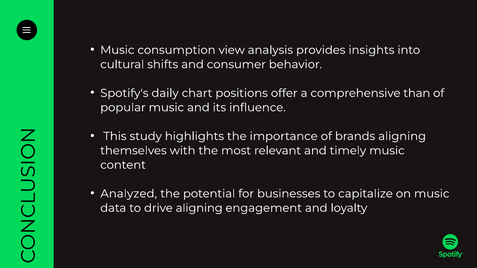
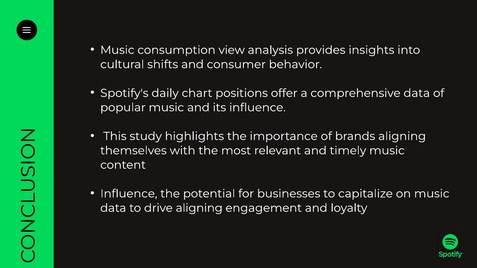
comprehensive than: than -> data
Analyzed at (129, 194): Analyzed -> Influence
